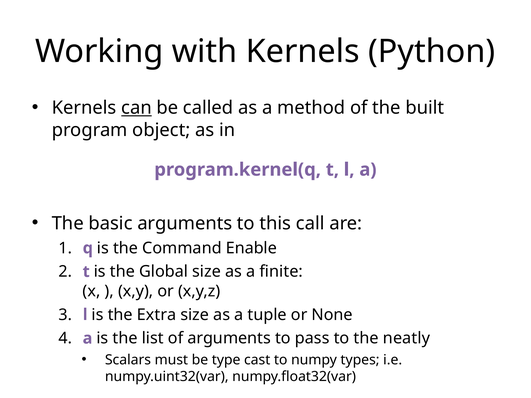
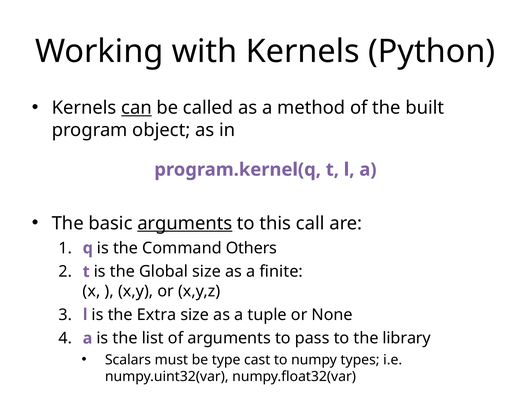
arguments at (185, 223) underline: none -> present
Enable: Enable -> Others
neatly: neatly -> library
